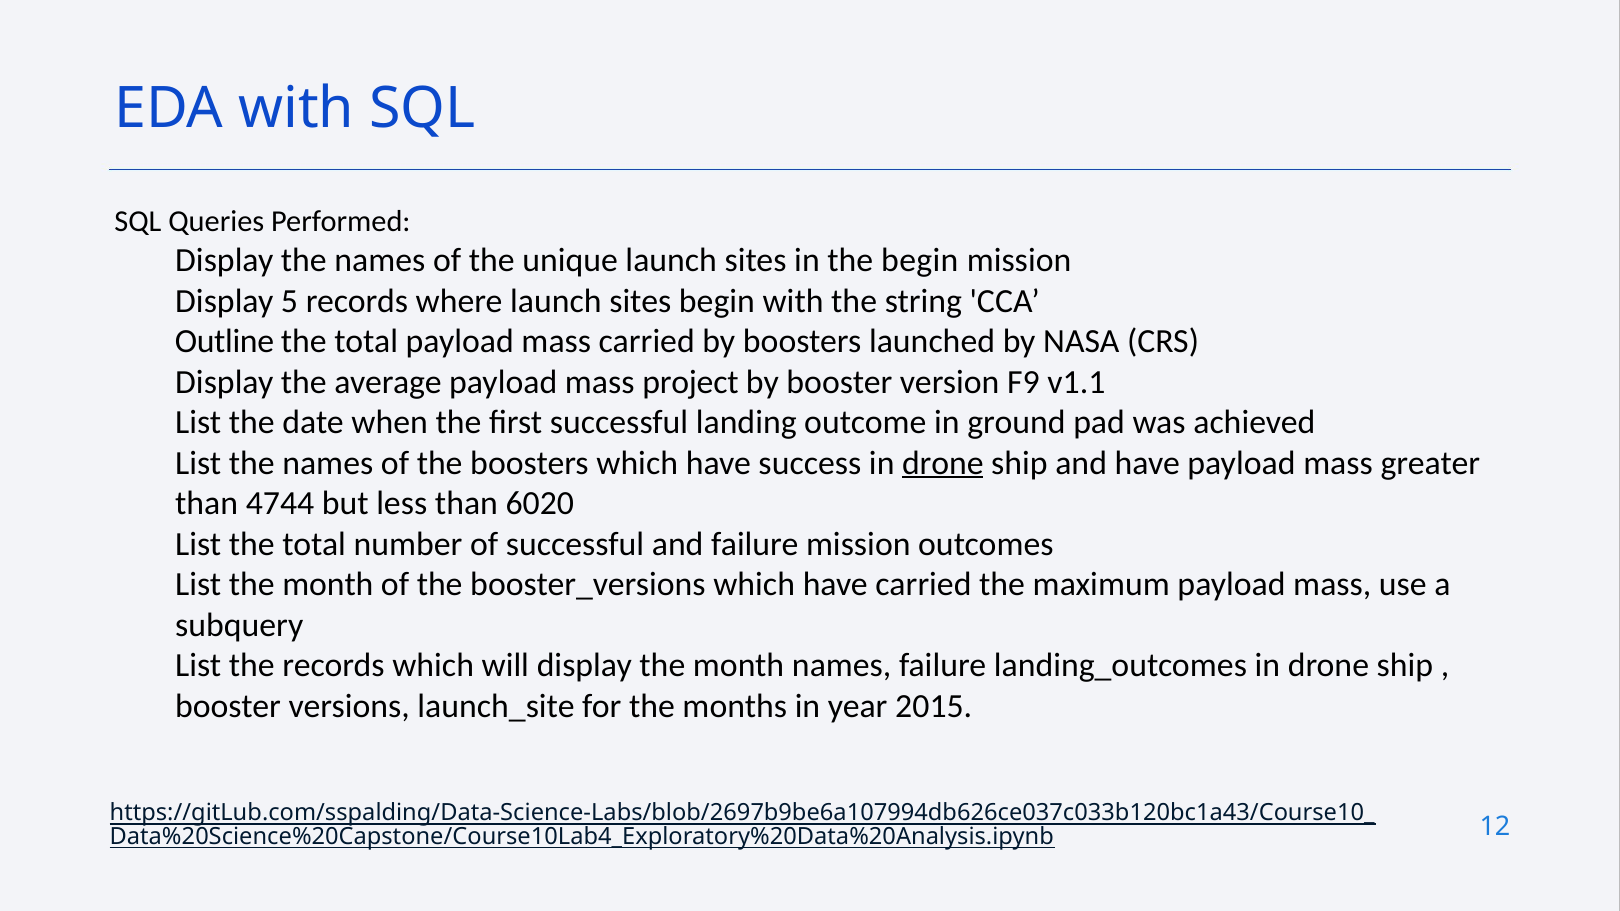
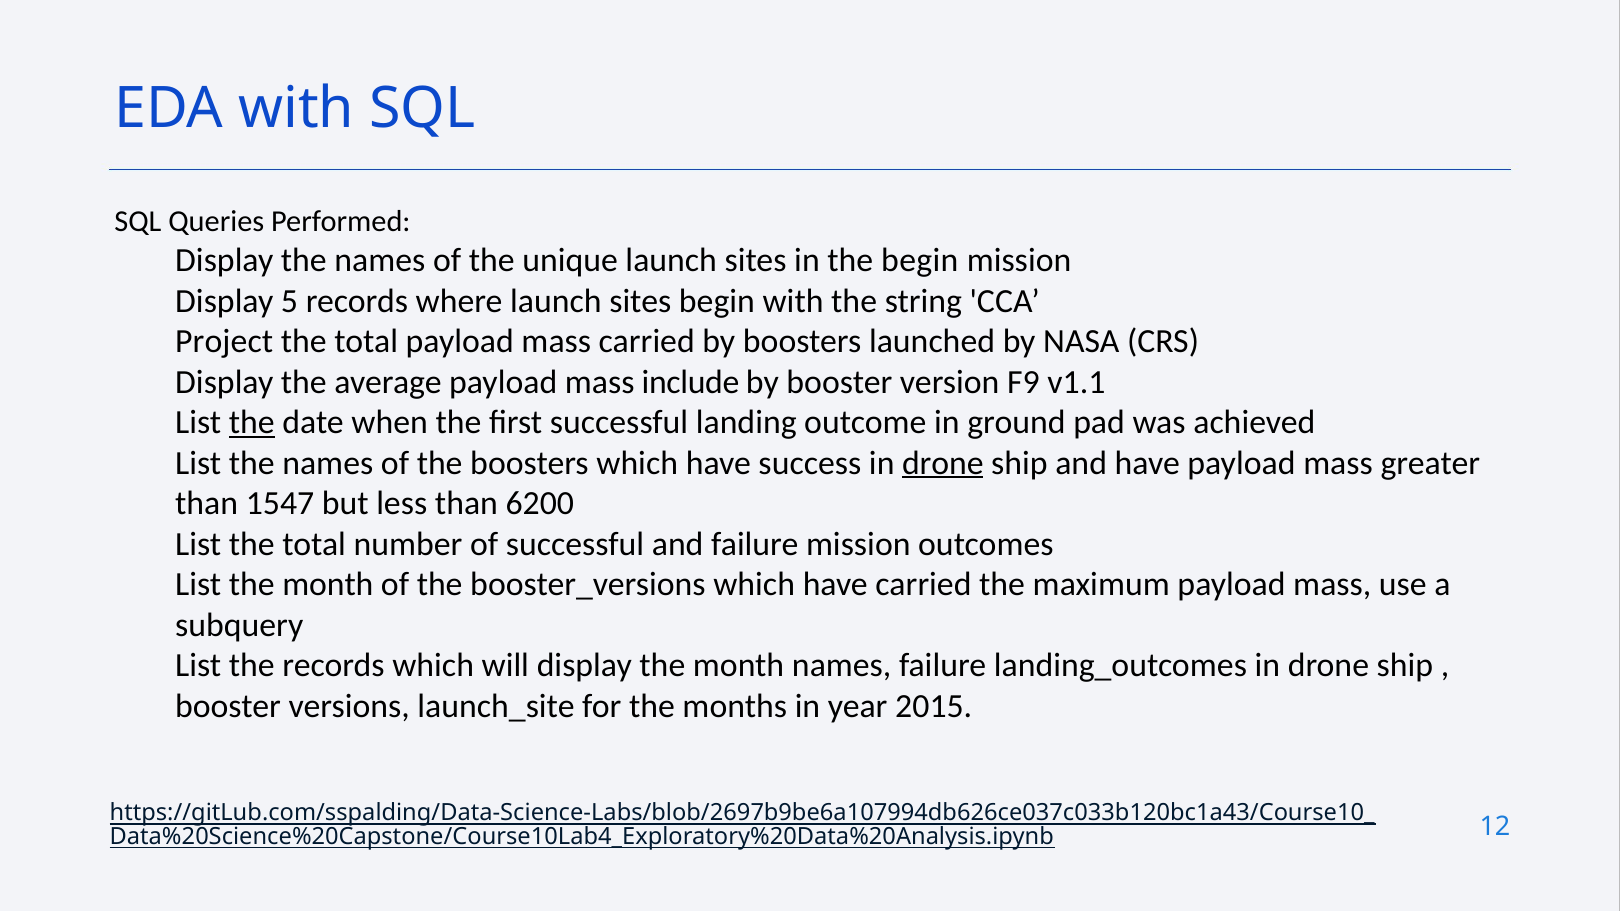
Outline: Outline -> Project
project: project -> include
the at (252, 423) underline: none -> present
4744: 4744 -> 1547
6020: 6020 -> 6200
